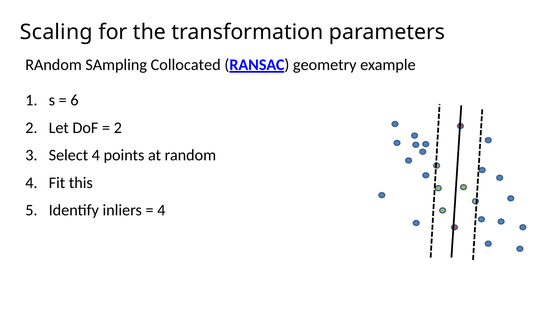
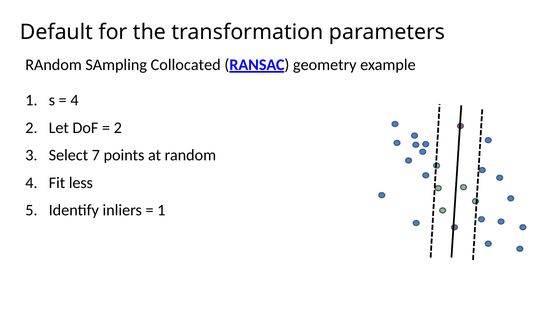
Scaling: Scaling -> Default
6 at (74, 100): 6 -> 4
Select 4: 4 -> 7
this: this -> less
4 at (161, 210): 4 -> 1
